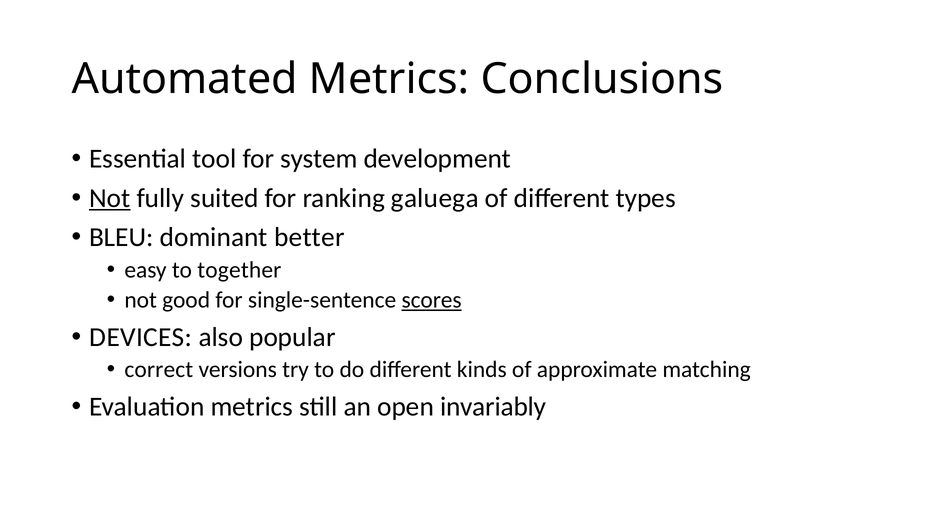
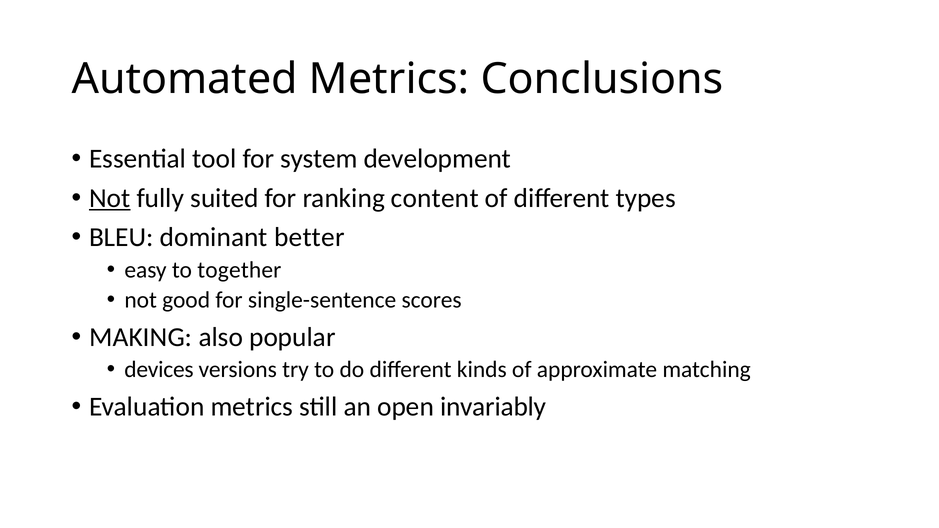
galuega: galuega -> content
scores underline: present -> none
DEVICES: DEVICES -> MAKING
correct: correct -> devices
